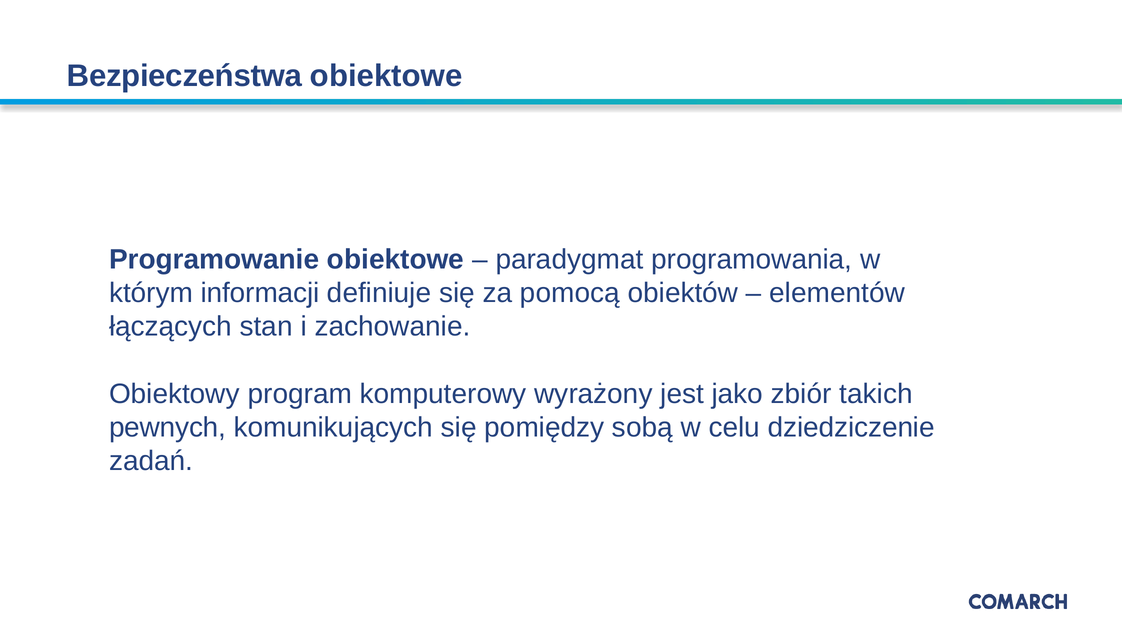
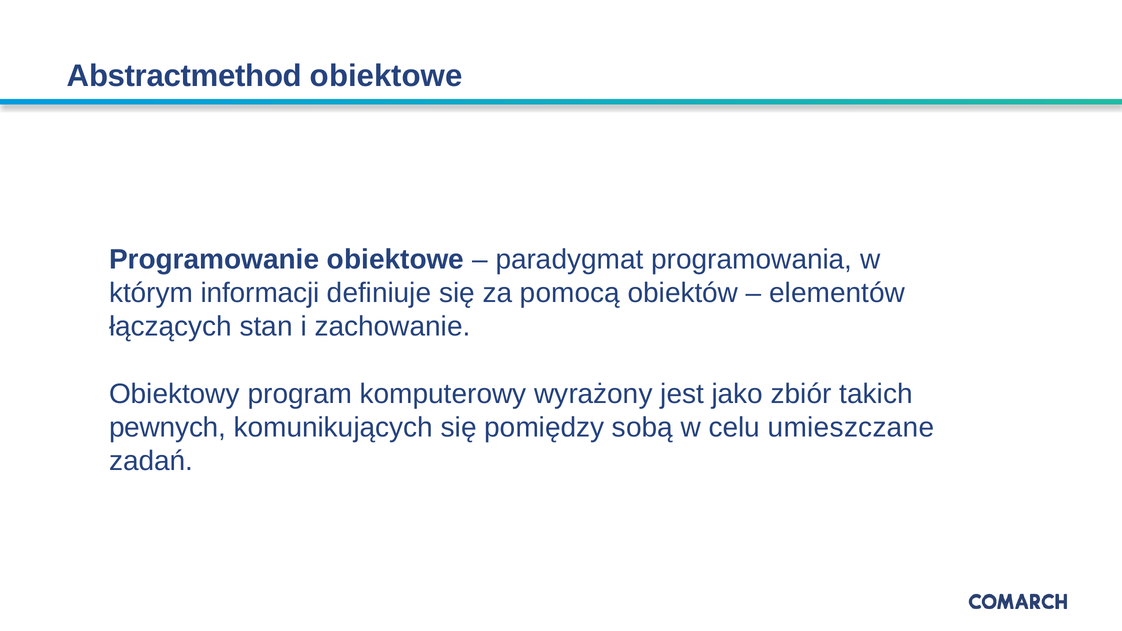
Bezpieczeństwa: Bezpieczeństwa -> Abstractmethod
dziedziczenie: dziedziczenie -> umieszczane
